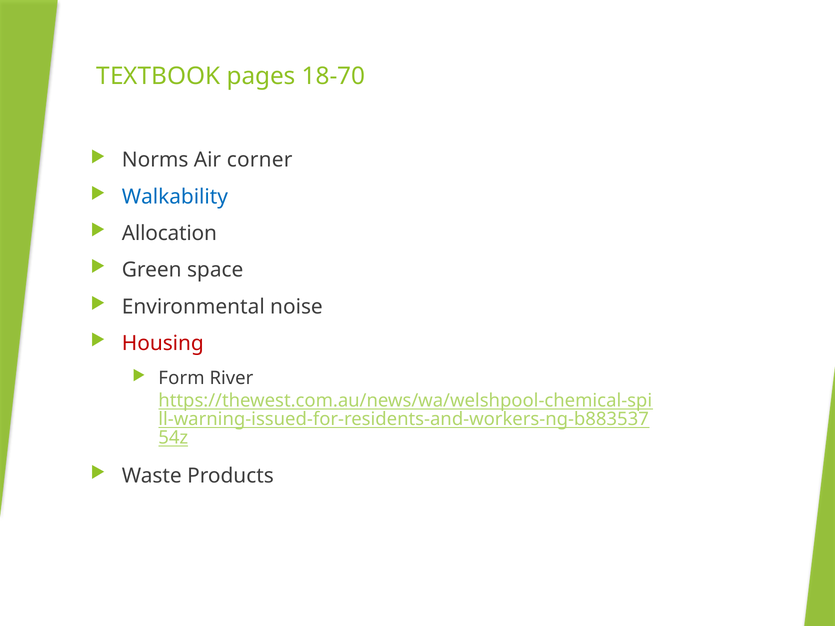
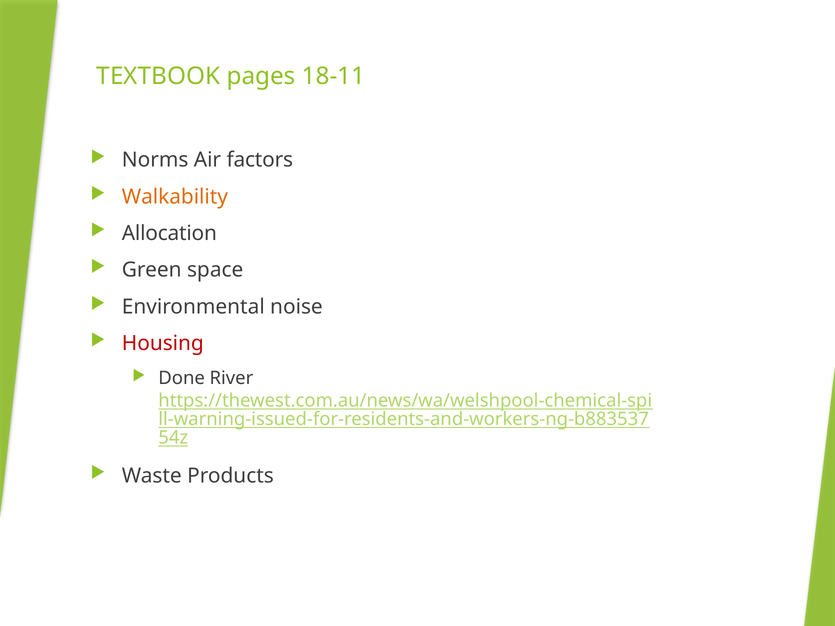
18-70: 18-70 -> 18-11
corner: corner -> factors
Walkability colour: blue -> orange
Form: Form -> Done
